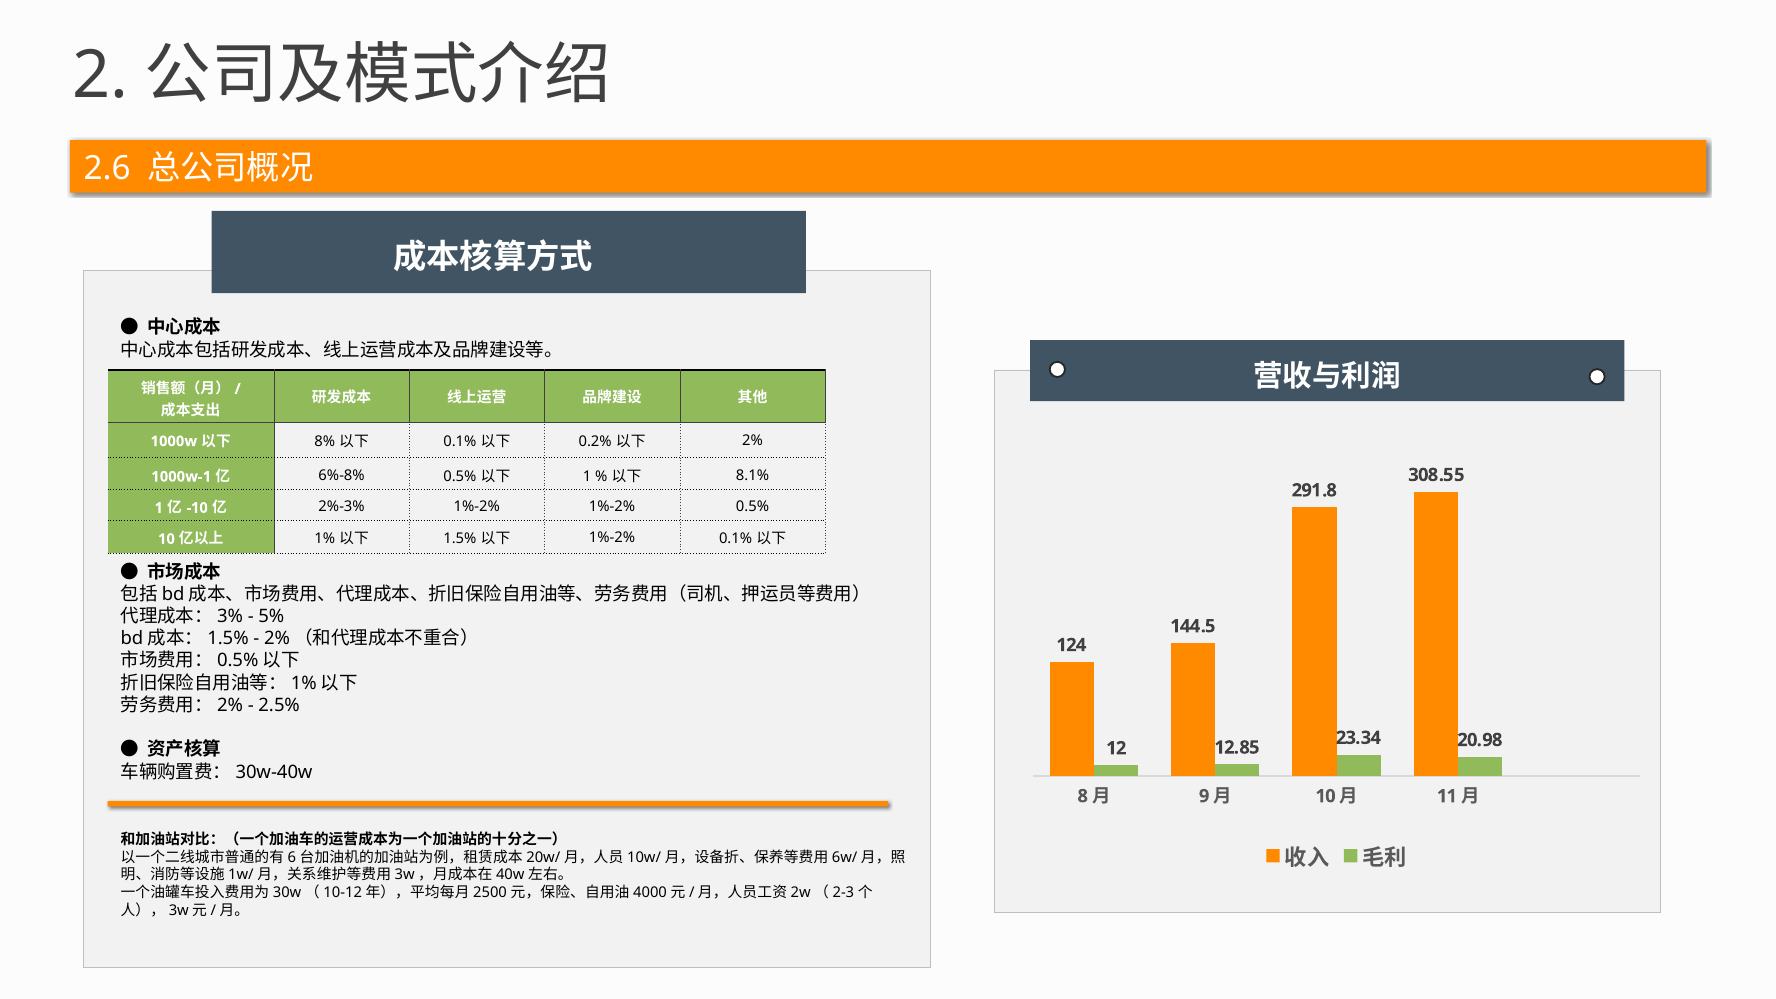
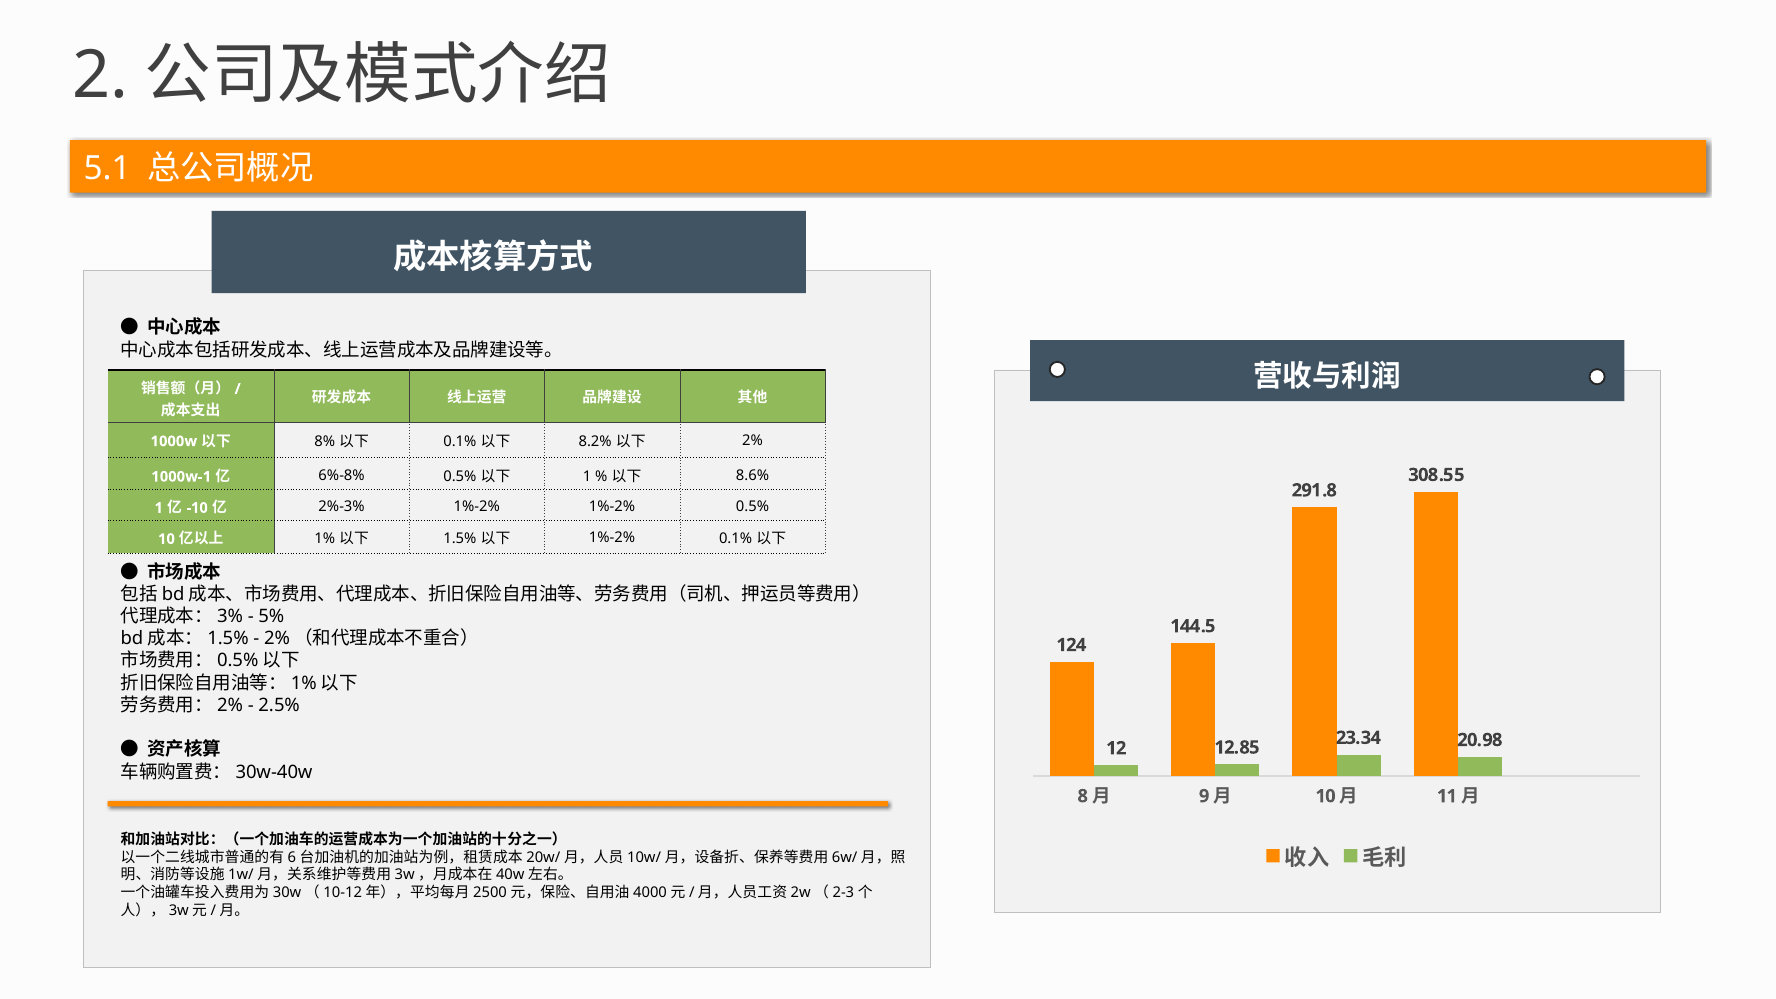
2.6: 2.6 -> 5.1
0.2%: 0.2% -> 8.2%
8.1%: 8.1% -> 8.6%
